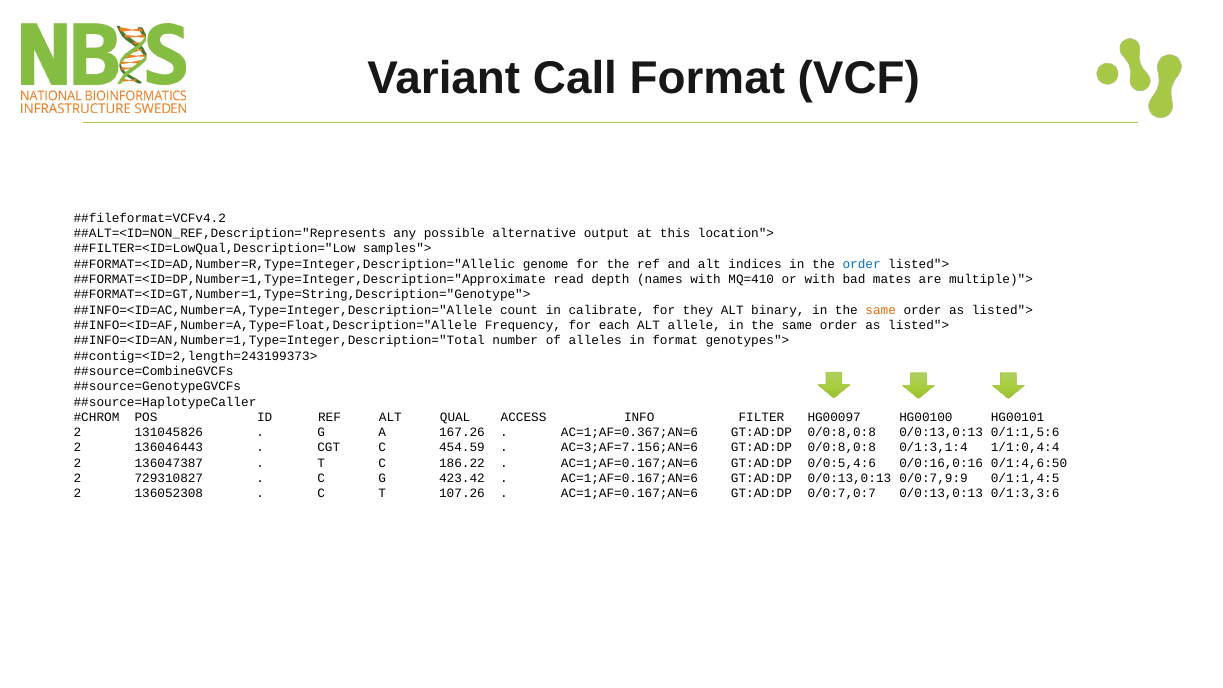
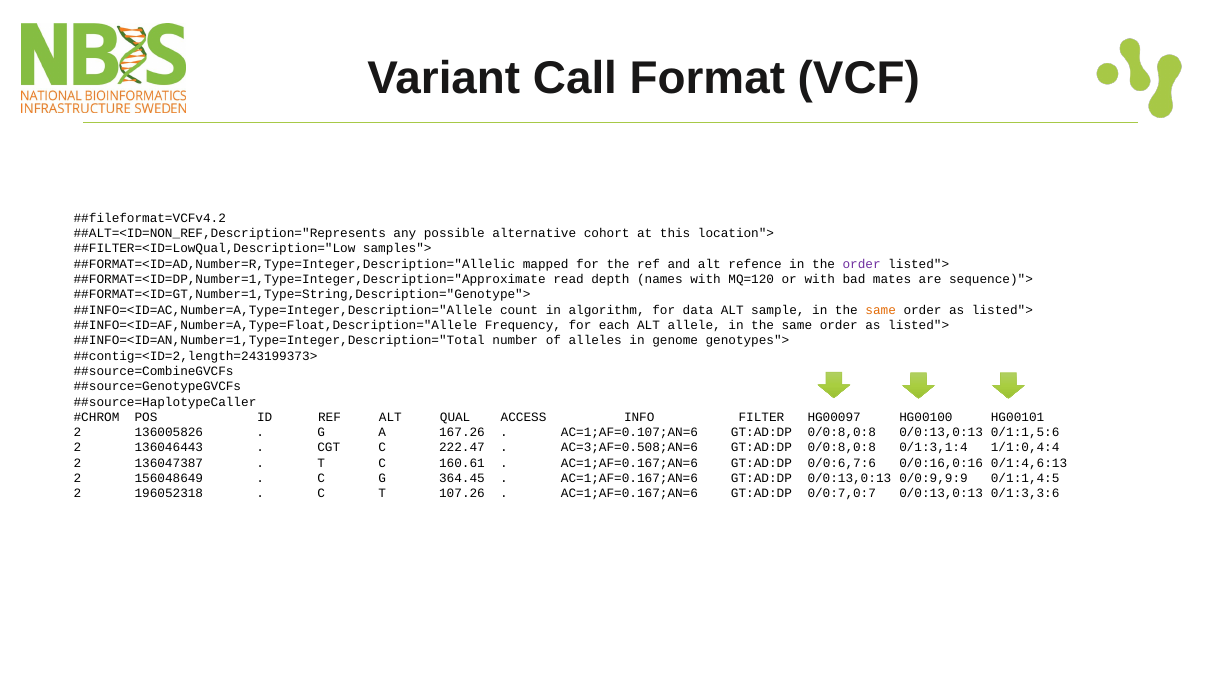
output: output -> cohort
genome: genome -> mapped
indices: indices -> refence
order at (862, 264) colour: blue -> purple
MQ=410: MQ=410 -> MQ=120
multiple)">: multiple)"> -> sequence)">
calibrate: calibrate -> algorithm
they: they -> data
binary: binary -> sample
in format: format -> genome
131045826: 131045826 -> 136005826
AC=1;AF=0.367;AN=6: AC=1;AF=0.367;AN=6 -> AC=1;AF=0.107;AN=6
454.59: 454.59 -> 222.47
AC=3;AF=7.156;AN=6: AC=3;AF=7.156;AN=6 -> AC=3;AF=0.508;AN=6
186.22: 186.22 -> 160.61
0/0:5,4:6: 0/0:5,4:6 -> 0/0:6,7:6
0/1:4,6:50: 0/1:4,6:50 -> 0/1:4,6:13
729310827: 729310827 -> 156048649
423.42: 423.42 -> 364.45
0/0:7,9:9: 0/0:7,9:9 -> 0/0:9,9:9
136052308: 136052308 -> 196052318
